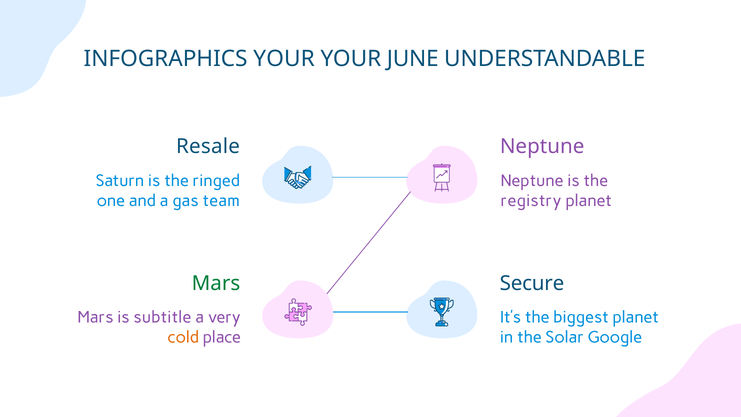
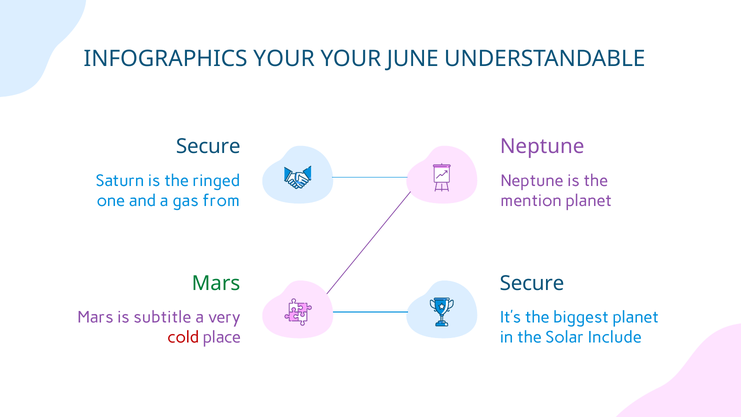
Resale at (208, 146): Resale -> Secure
team: team -> from
registry: registry -> mention
cold colour: orange -> red
Google: Google -> Include
